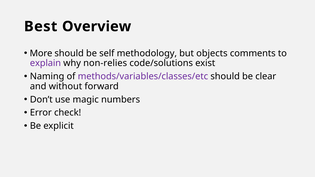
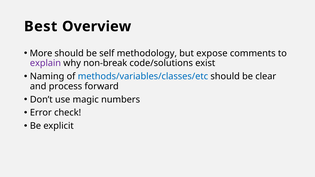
objects: objects -> expose
non-relies: non-relies -> non-break
methods/variables/classes/etc colour: purple -> blue
without: without -> process
